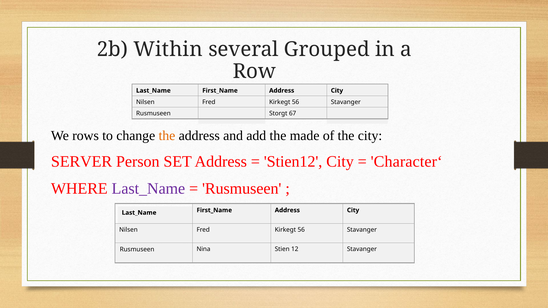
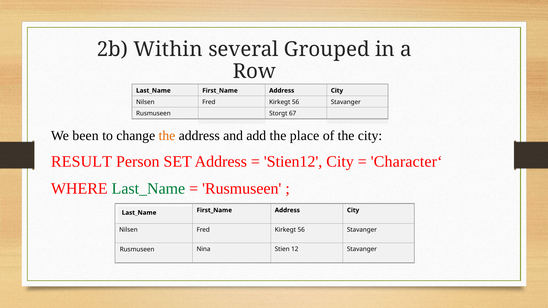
rows: rows -> been
made: made -> place
SERVER: SERVER -> RESULT
Last_Name at (148, 189) colour: purple -> green
